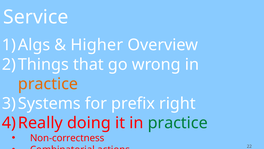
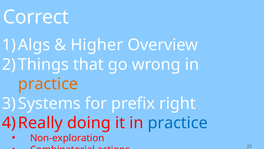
Service: Service -> Correct
practice at (178, 123) colour: green -> blue
Non-correctness: Non-correctness -> Non-exploration
